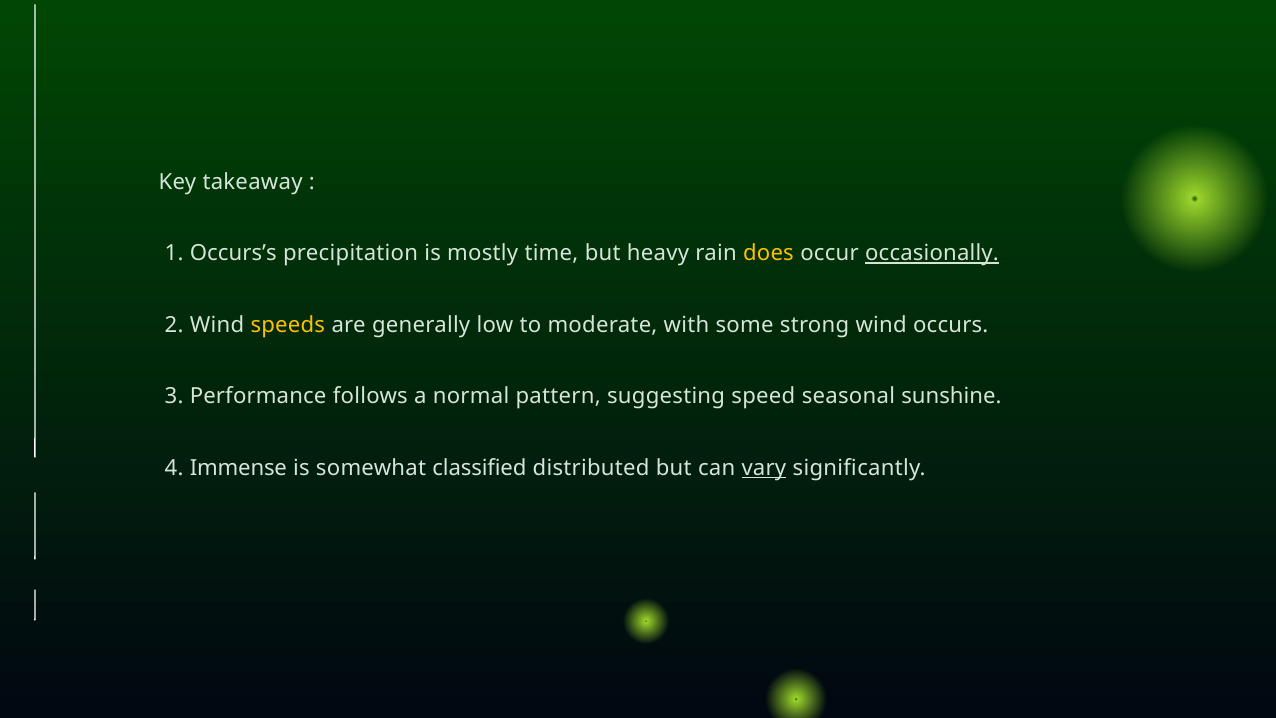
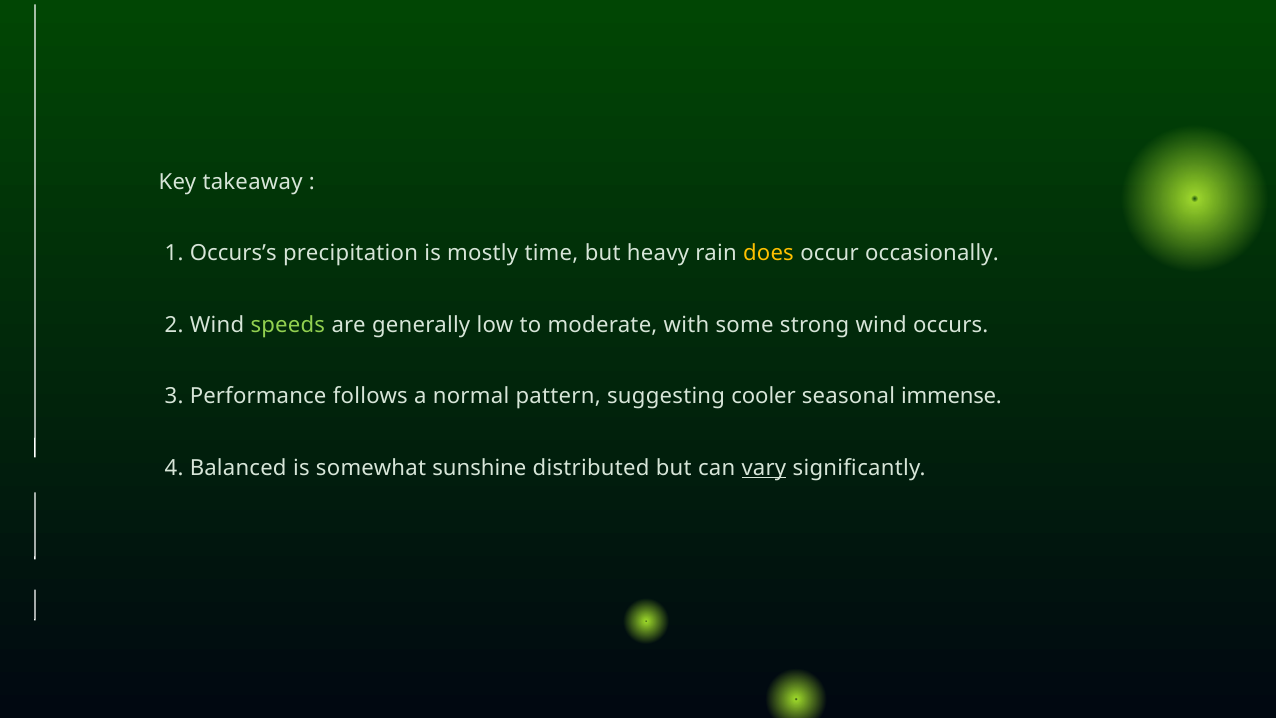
occasionally underline: present -> none
speeds colour: yellow -> light green
speed: speed -> cooler
sunshine: sunshine -> immense
Immense: Immense -> Balanced
classified: classified -> sunshine
